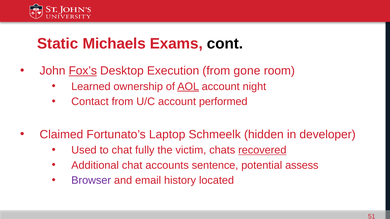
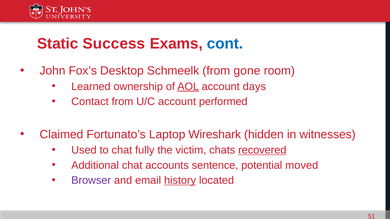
Michaels: Michaels -> Success
cont colour: black -> blue
Fox’s underline: present -> none
Execution: Execution -> Schmeelk
night: night -> days
Schmeelk: Schmeelk -> Wireshark
developer: developer -> witnesses
assess: assess -> moved
history underline: none -> present
